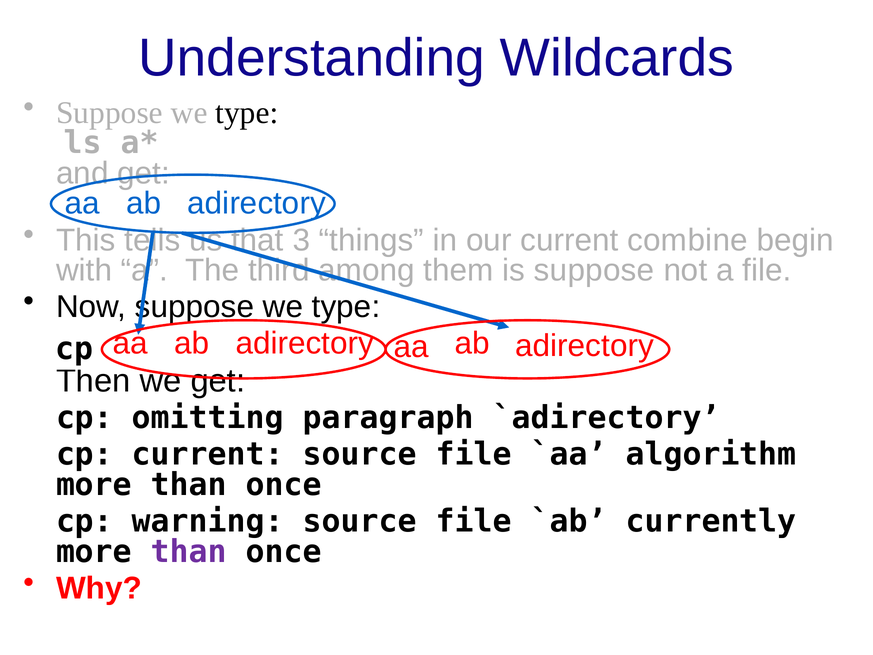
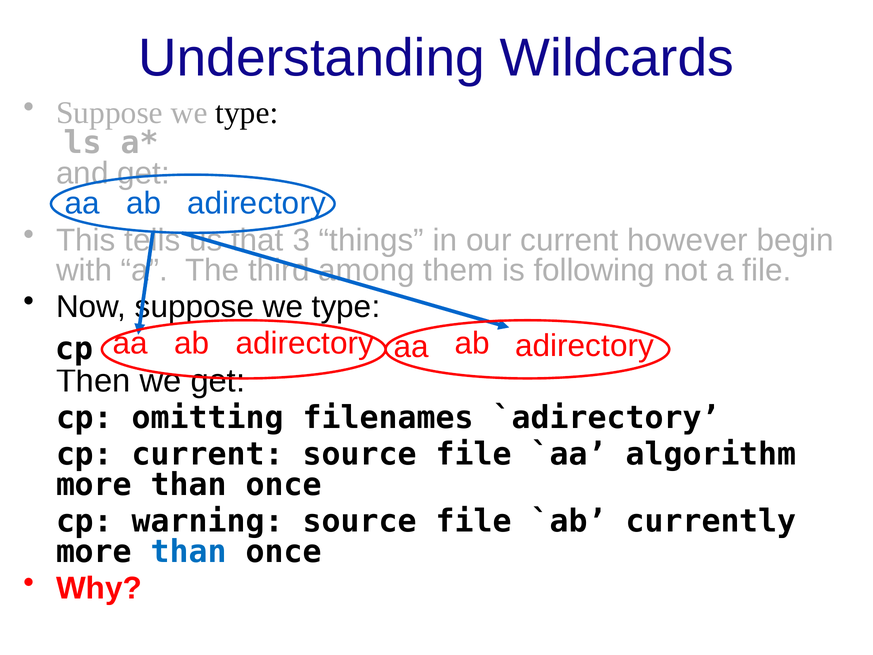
combine: combine -> however
is suppose: suppose -> following
paragraph: paragraph -> filenames
than at (189, 551) colour: purple -> blue
